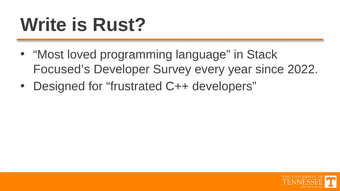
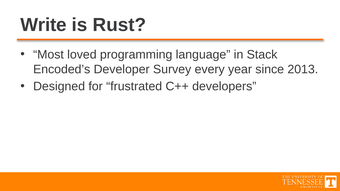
Focused’s: Focused’s -> Encoded’s
2022: 2022 -> 2013
